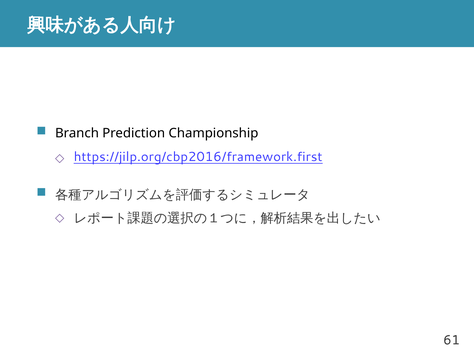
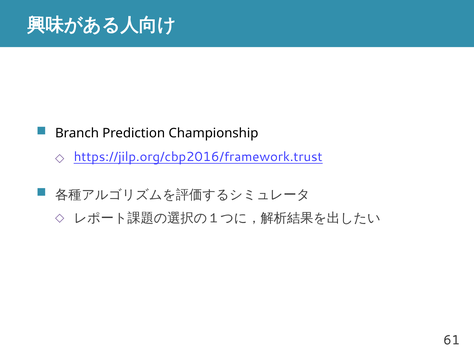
https://jilp.org/cbp2016/framework.first: https://jilp.org/cbp2016/framework.first -> https://jilp.org/cbp2016/framework.trust
